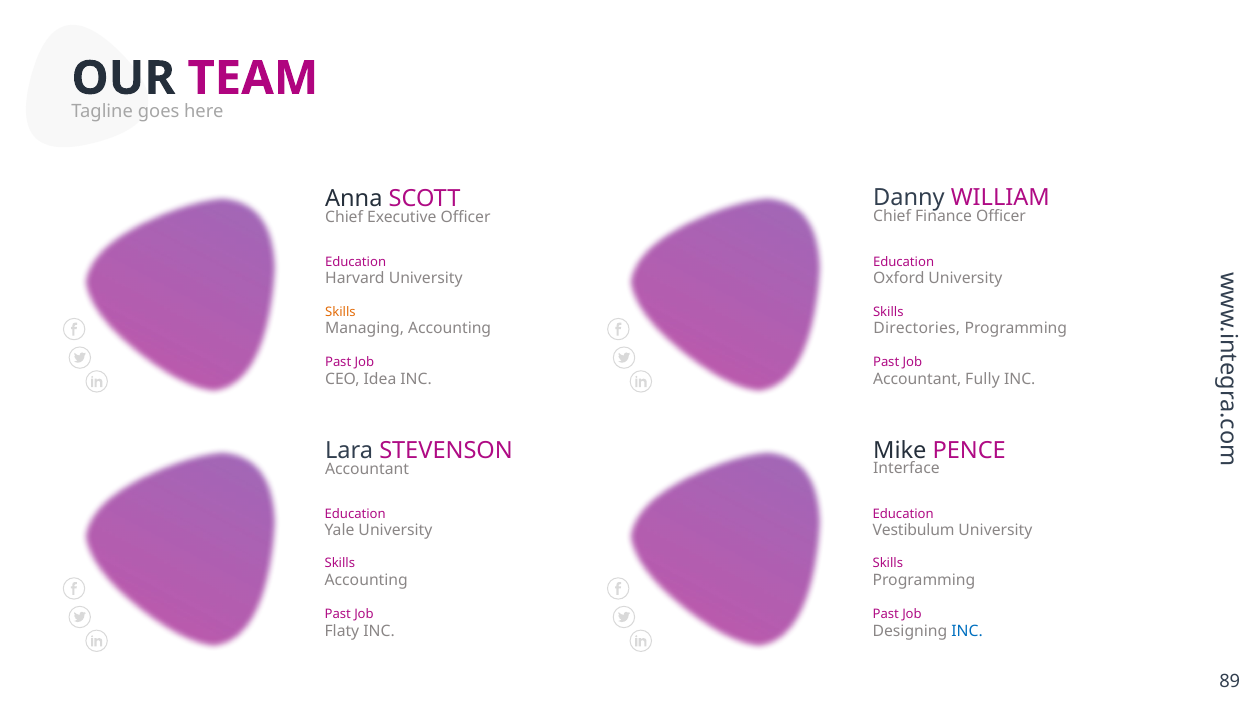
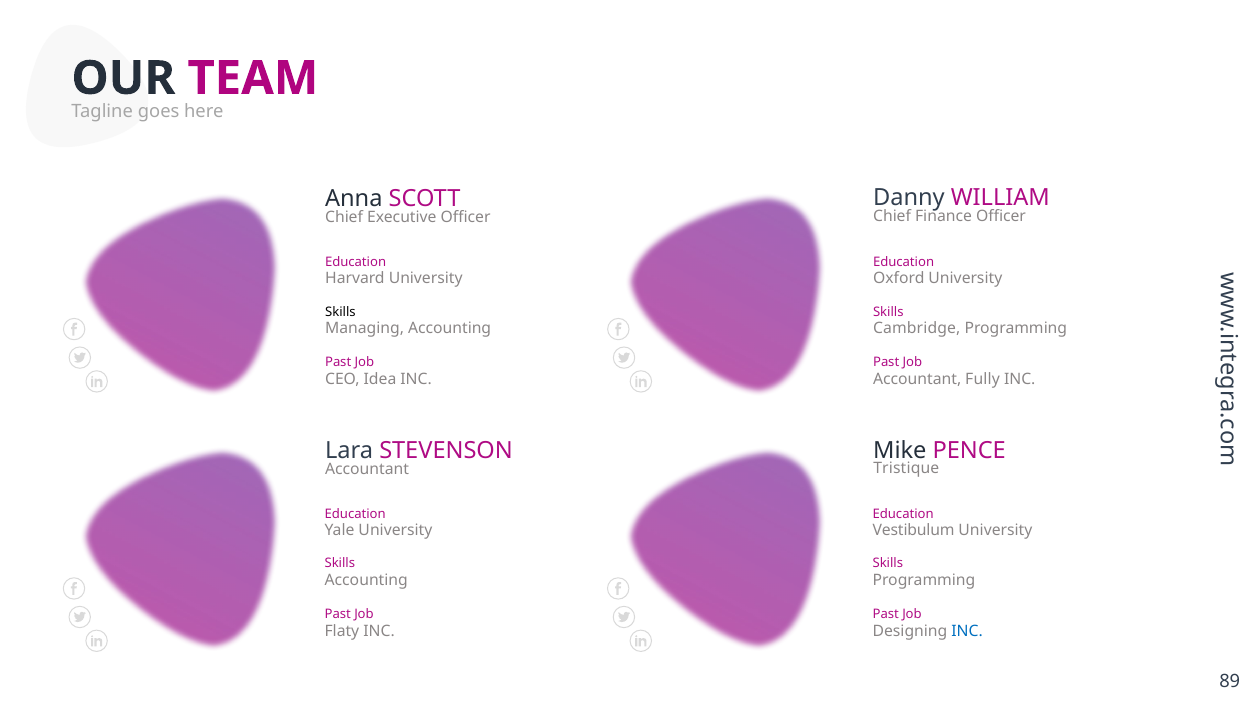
Skills at (340, 312) colour: orange -> black
Directories: Directories -> Cambridge
Interface: Interface -> Tristique
